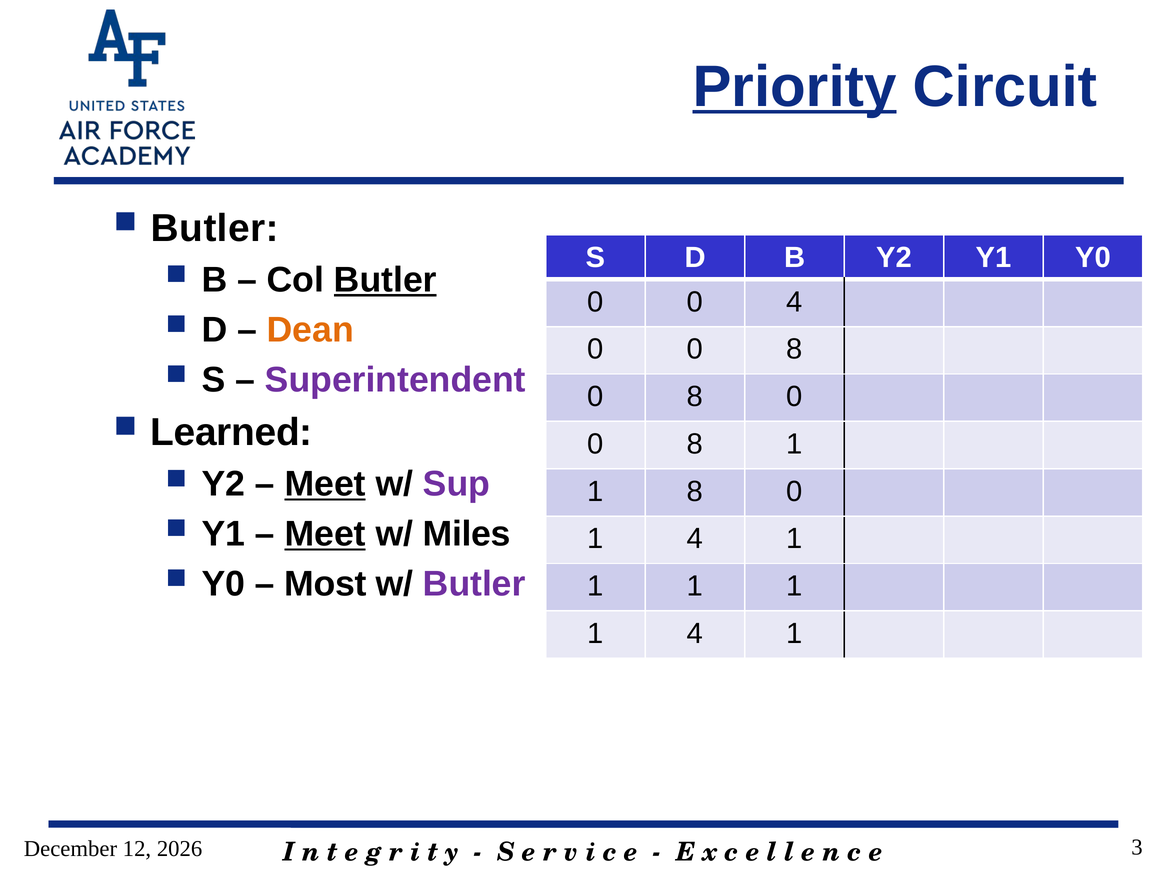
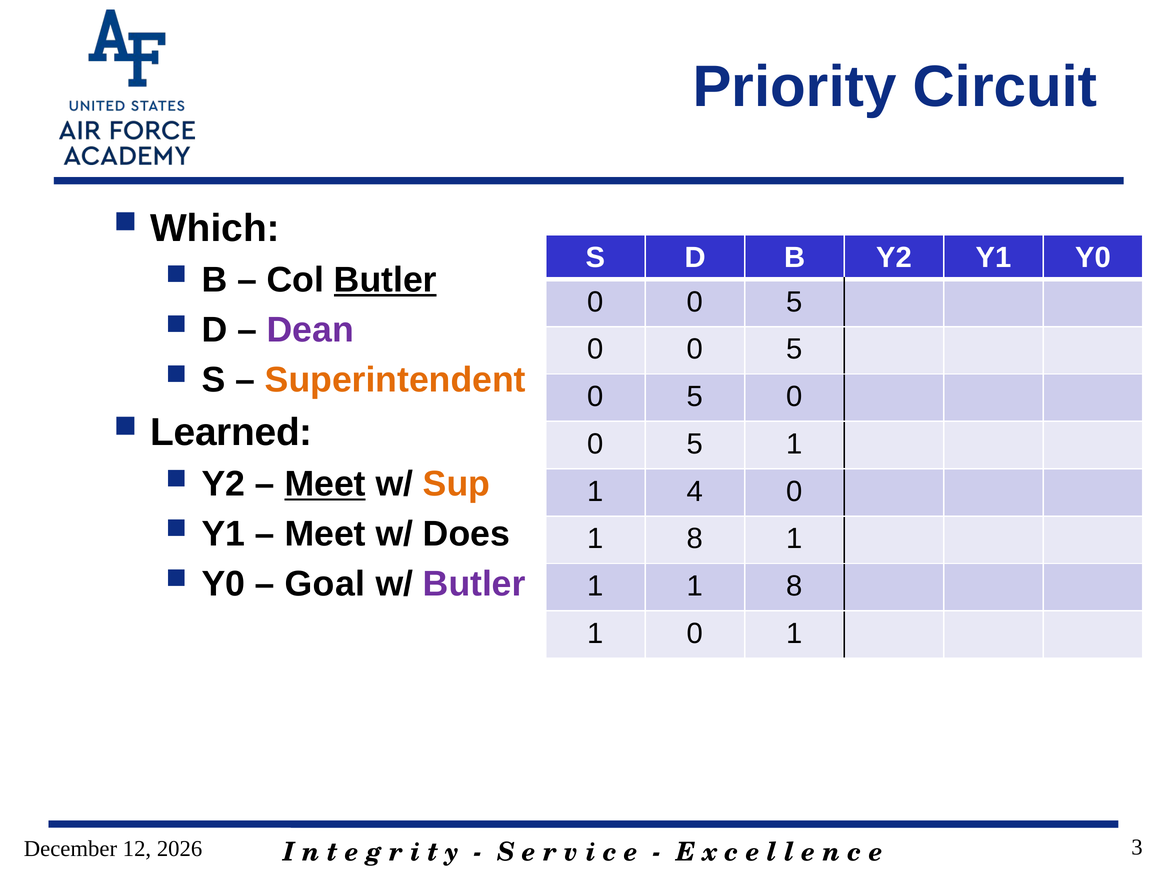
Priority underline: present -> none
Butler at (215, 228): Butler -> Which
4 at (795, 302): 4 -> 5
Dean colour: orange -> purple
8 at (795, 349): 8 -> 5
Superintendent colour: purple -> orange
8 at (695, 396): 8 -> 5
8 at (695, 444): 8 -> 5
Sup colour: purple -> orange
1 8: 8 -> 4
Meet at (325, 534) underline: present -> none
Miles: Miles -> Does
4 at (695, 538): 4 -> 8
Most: Most -> Goal
1 at (795, 586): 1 -> 8
4 at (695, 633): 4 -> 0
